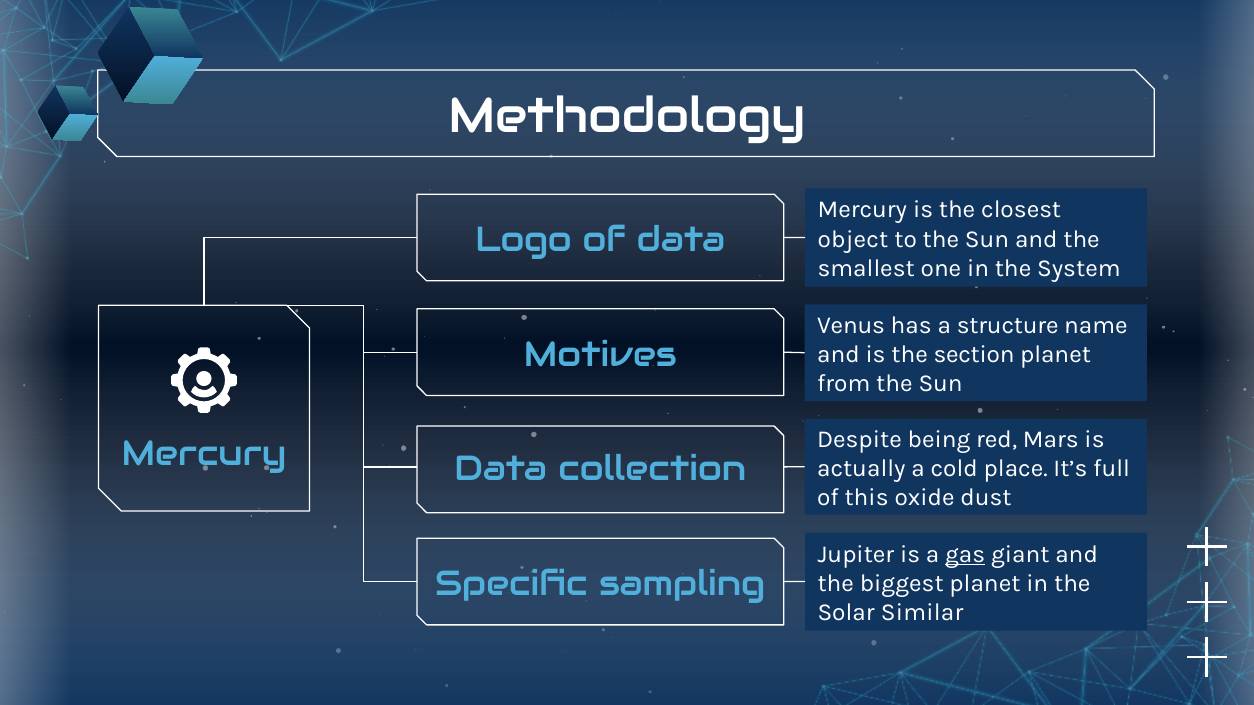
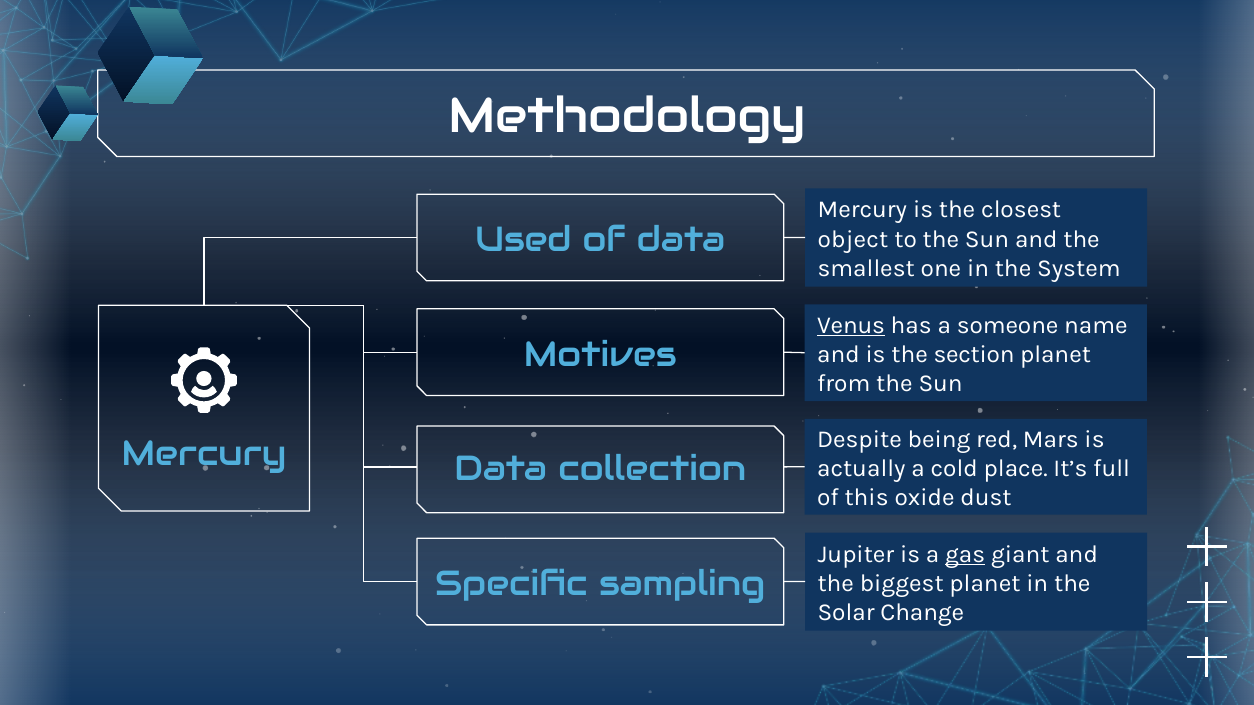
Logo: Logo -> Used
Venus underline: none -> present
structure: structure -> someone
Similar: Similar -> Change
